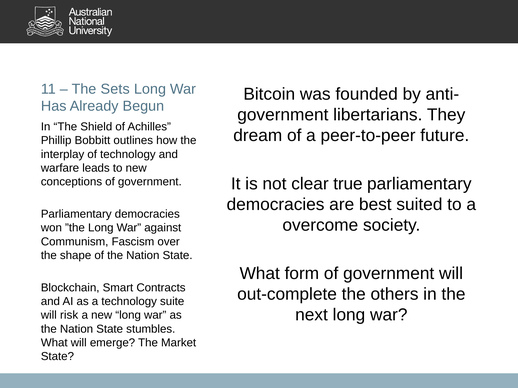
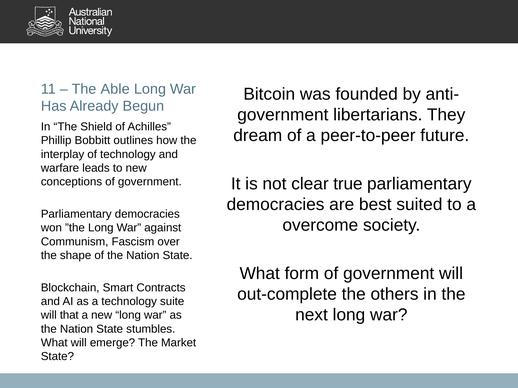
Sets: Sets -> Able
risk: risk -> that
